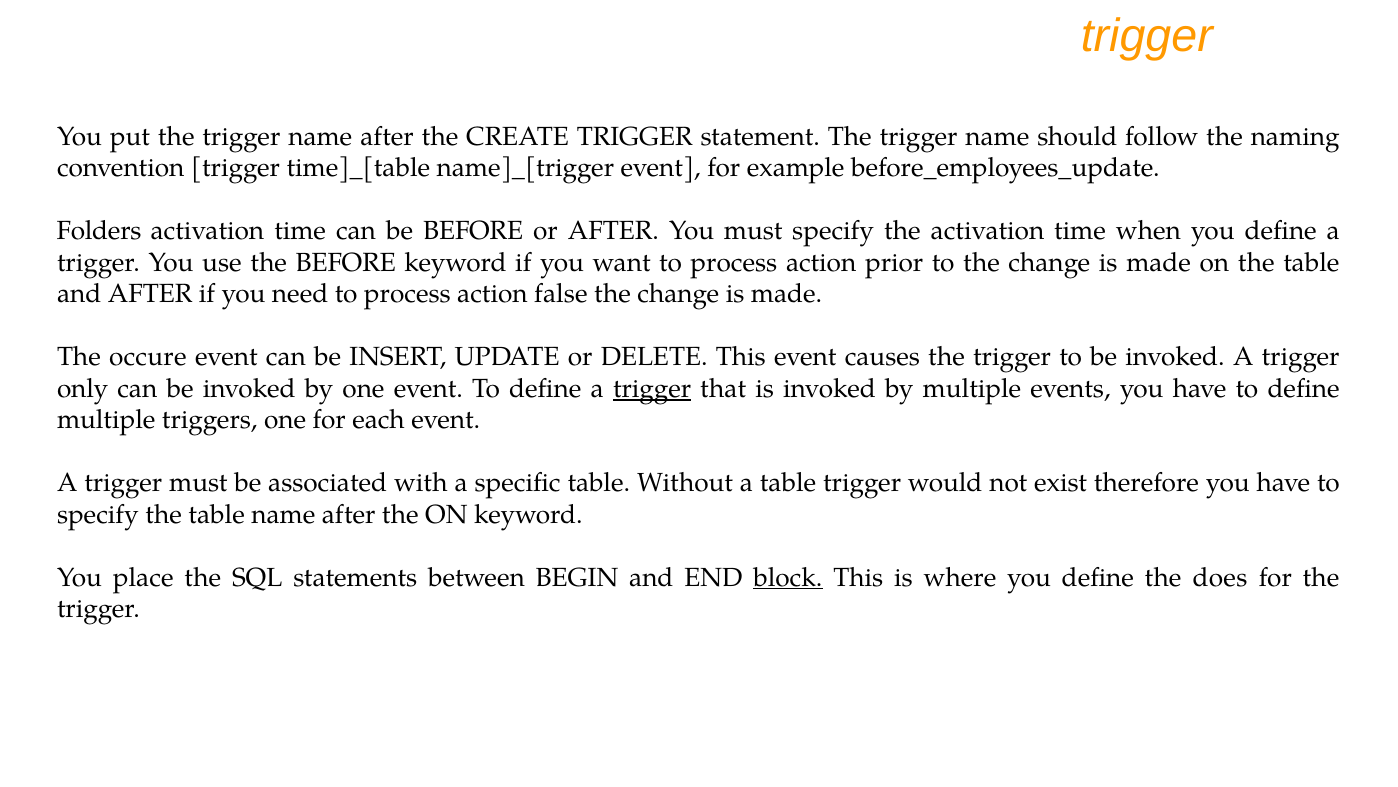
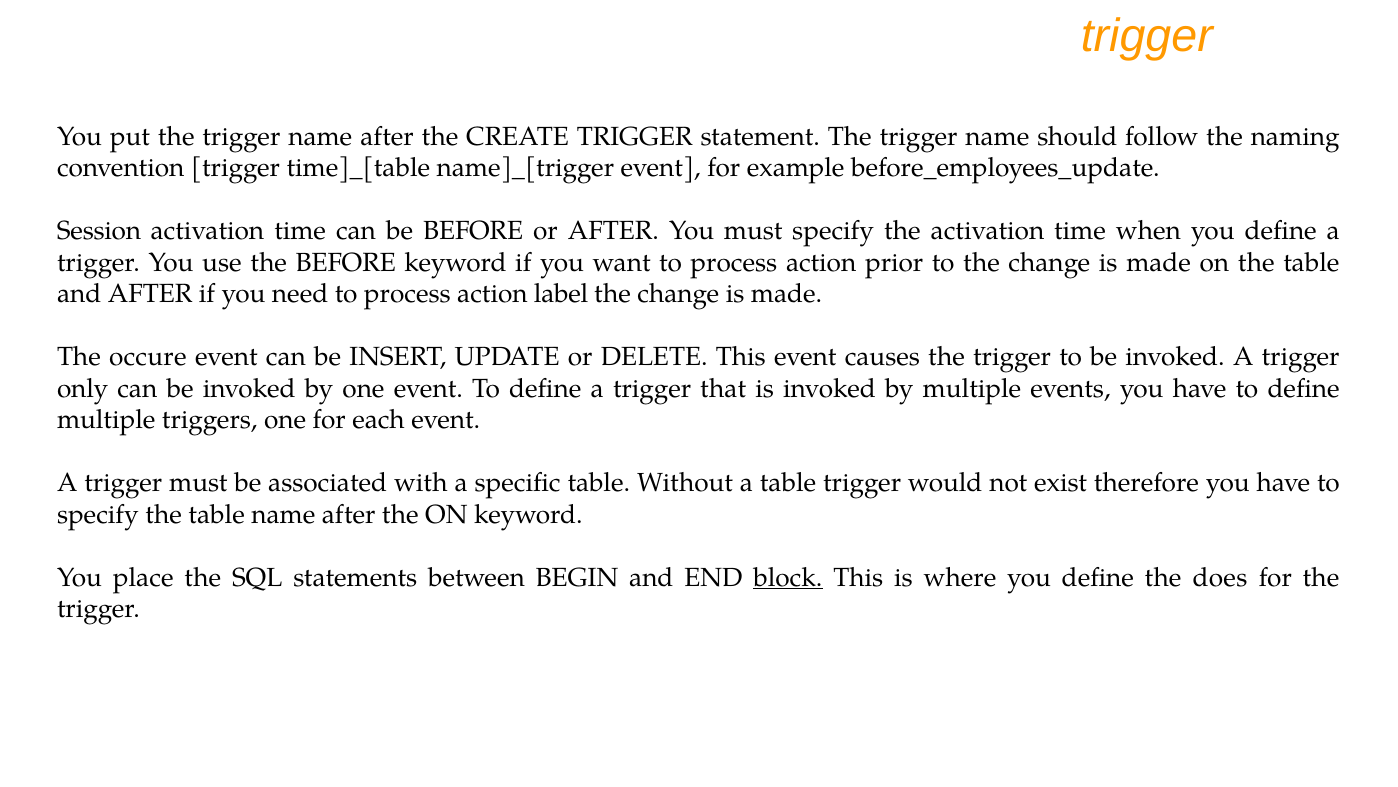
Folders: Folders -> Session
false: false -> label
trigger at (652, 388) underline: present -> none
